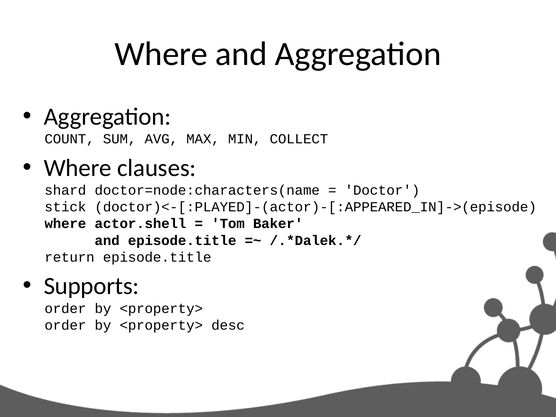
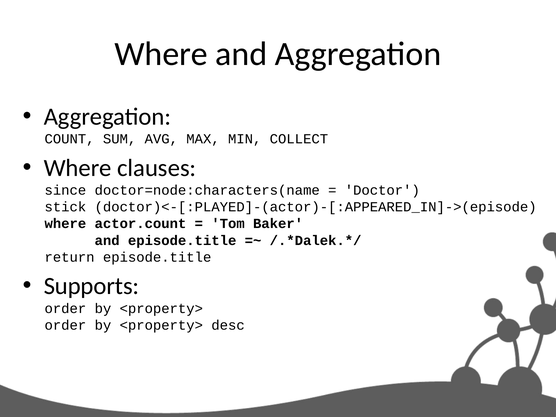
shard: shard -> since
actor.shell: actor.shell -> actor.count
